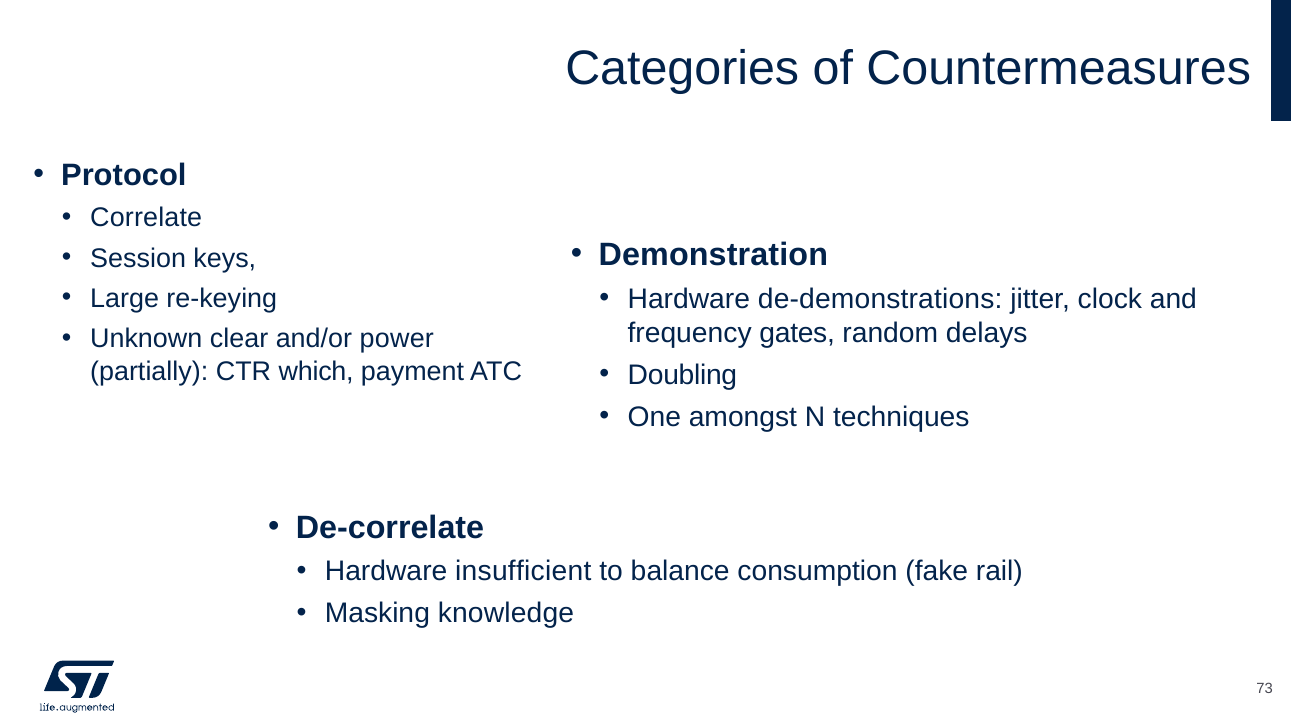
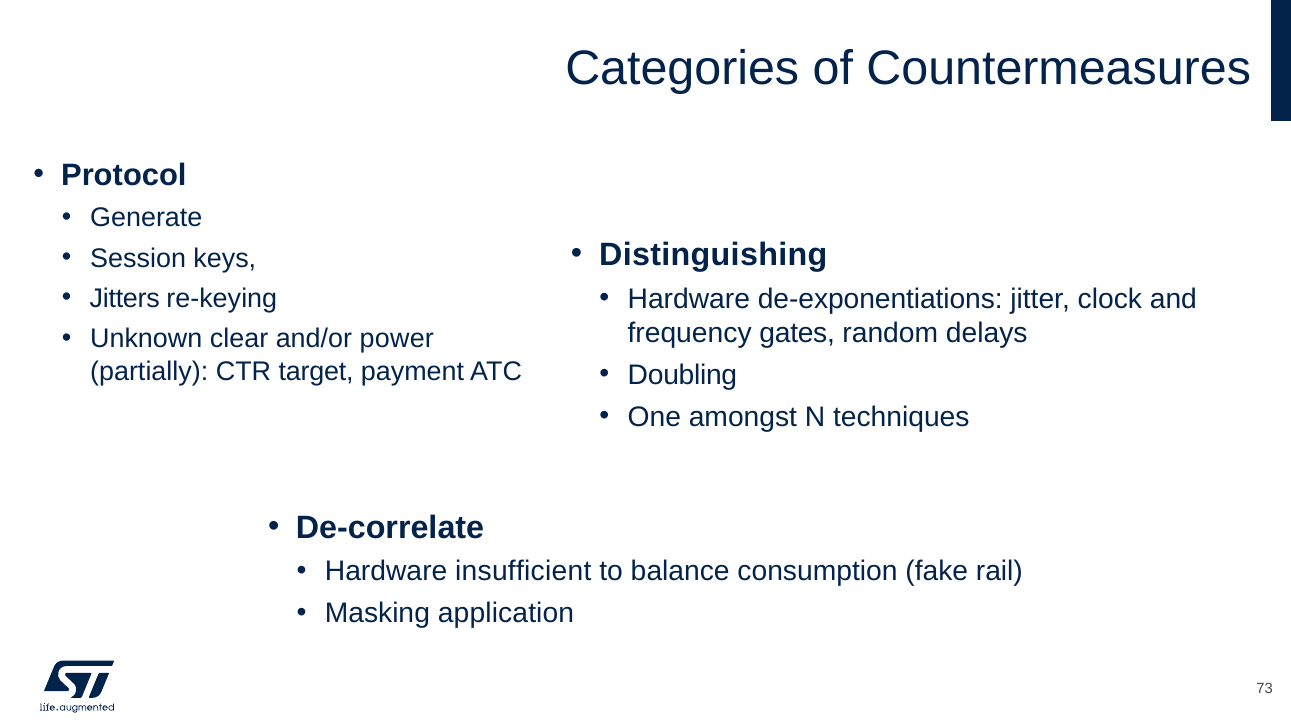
Correlate: Correlate -> Generate
Demonstration: Demonstration -> Distinguishing
Large: Large -> Jitters
de-demonstrations: de-demonstrations -> de-exponentiations
which: which -> target
knowledge: knowledge -> application
